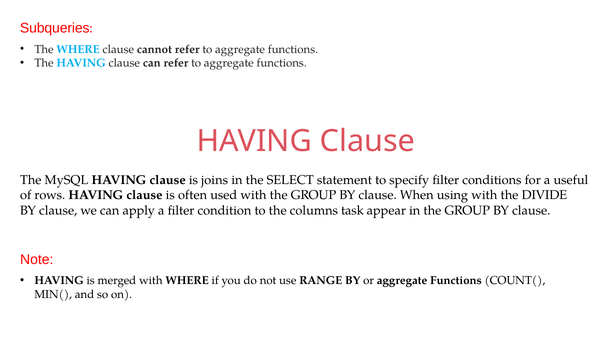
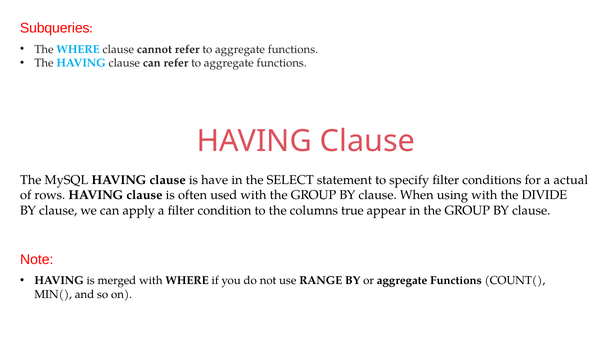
joins: joins -> have
useful: useful -> actual
task: task -> true
